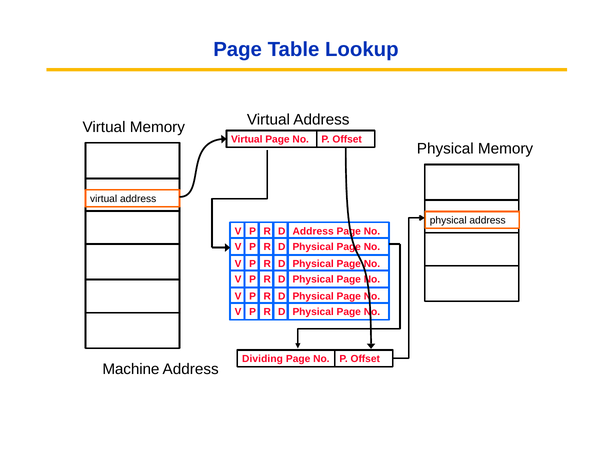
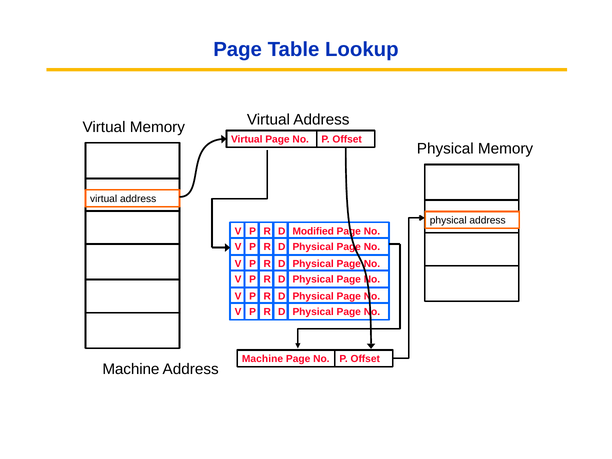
D Address: Address -> Modified
Dividing at (263, 359): Dividing -> Machine
